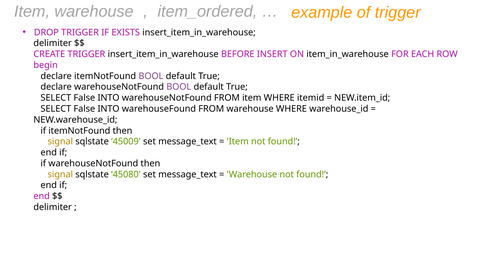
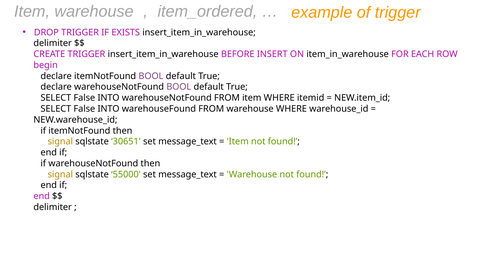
45009: 45009 -> 30651
45080: 45080 -> 55000
